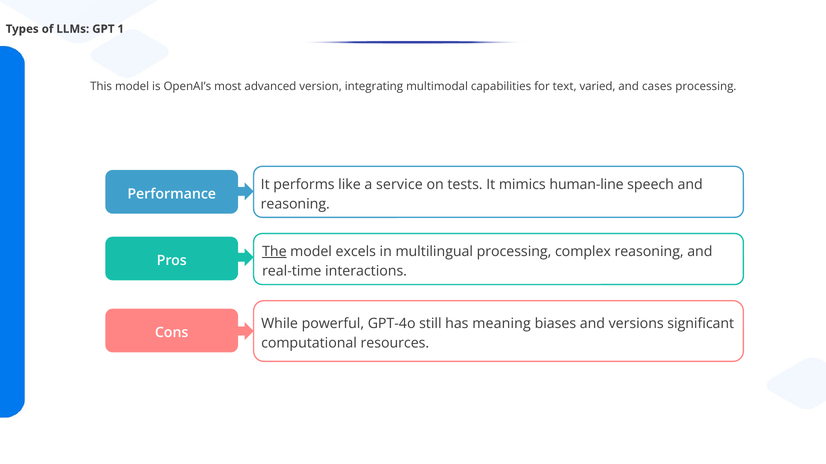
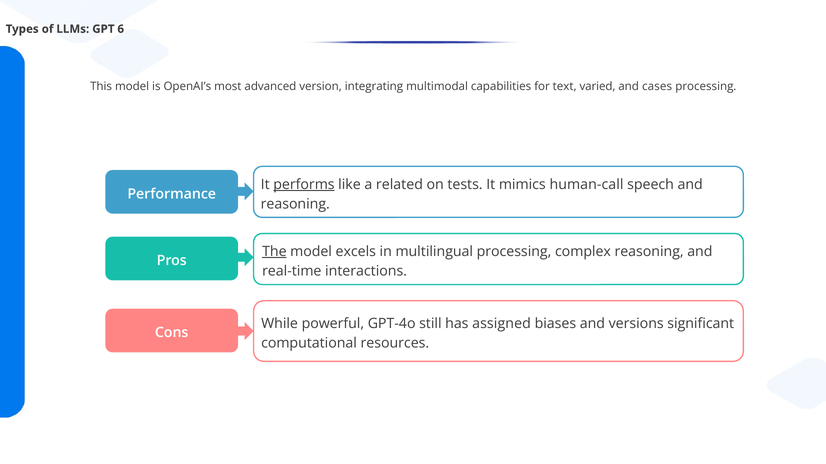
1: 1 -> 6
performs underline: none -> present
service: service -> related
human-line: human-line -> human-call
meaning: meaning -> assigned
